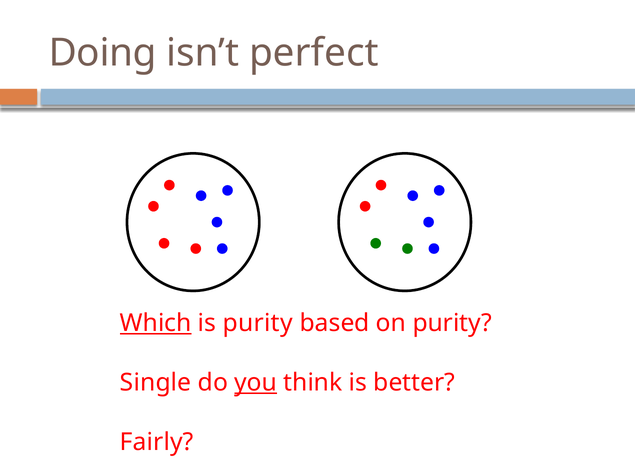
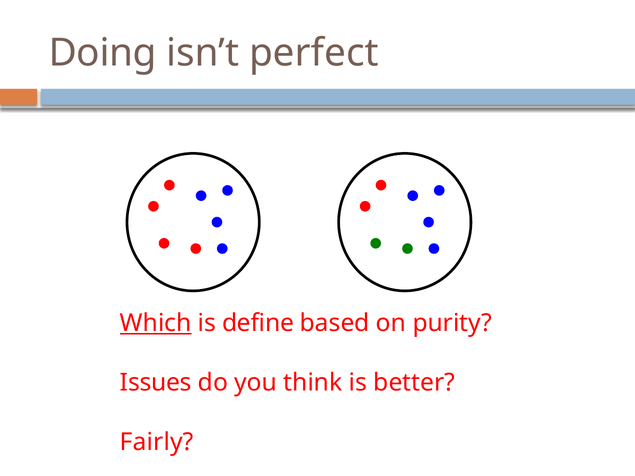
is purity: purity -> define
Single: Single -> Issues
you underline: present -> none
